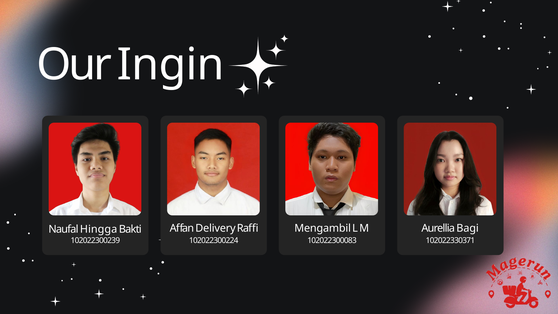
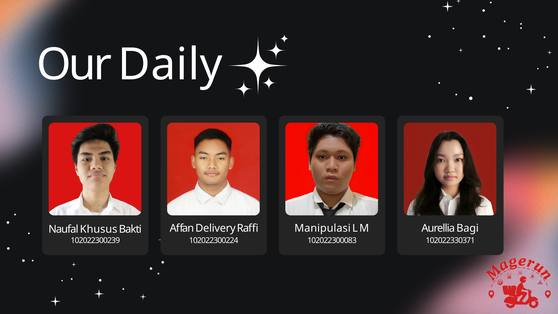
Ingin: Ingin -> Daily
Mengambil: Mengambil -> Manipulasi
Hingga: Hingga -> Khusus
